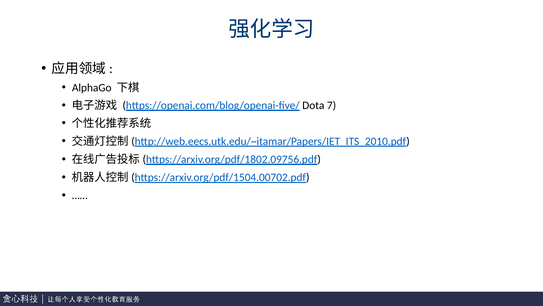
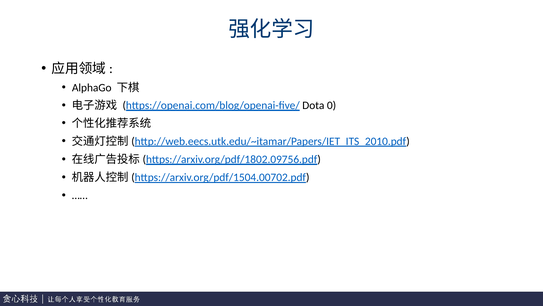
7: 7 -> 0
